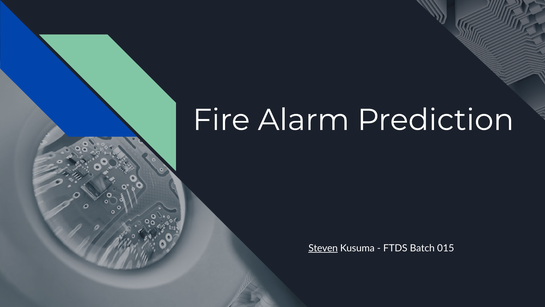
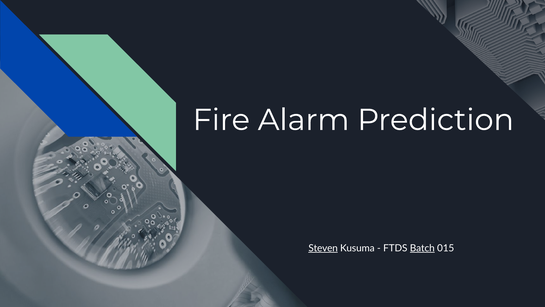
Batch underline: none -> present
